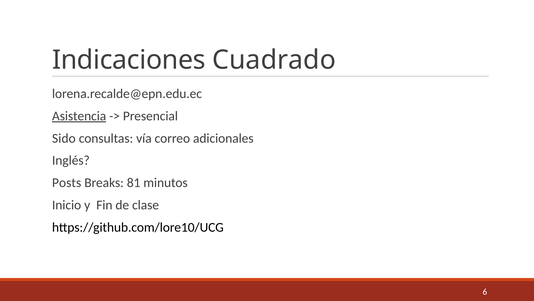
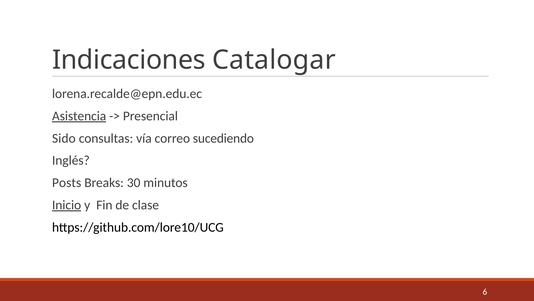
Cuadrado: Cuadrado -> Catalogar
adicionales: adicionales -> sucediendo
81: 81 -> 30
Inicio underline: none -> present
